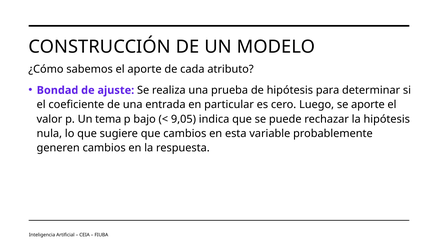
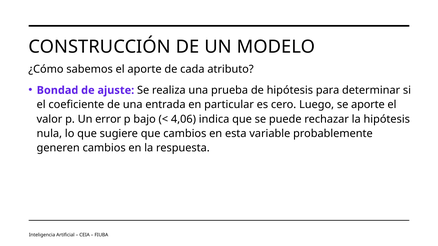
tema: tema -> error
9,05: 9,05 -> 4,06
